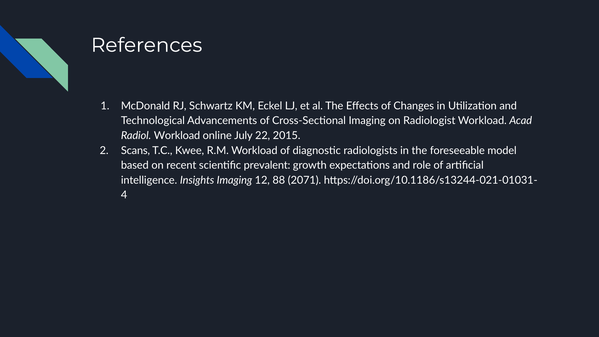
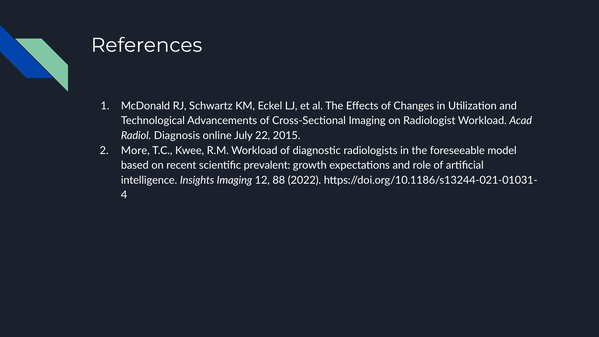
Radiol Workload: Workload -> Diagnosis
Scans: Scans -> More
2071: 2071 -> 2022
